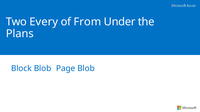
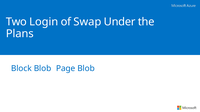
Every: Every -> Login
From: From -> Swap
